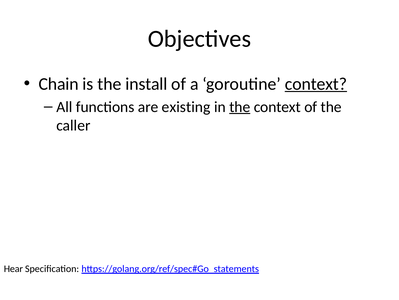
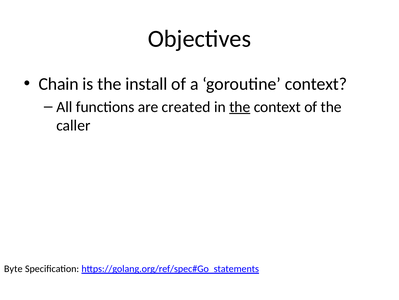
context at (316, 84) underline: present -> none
existing: existing -> created
Hear: Hear -> Byte
